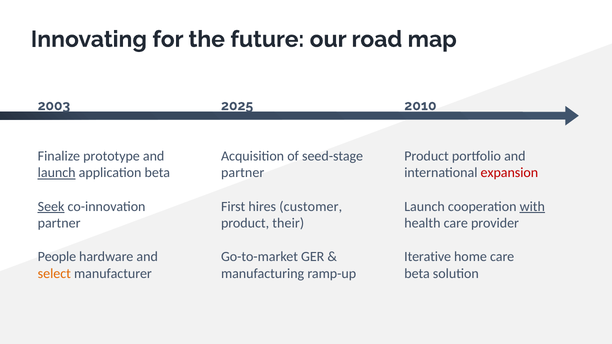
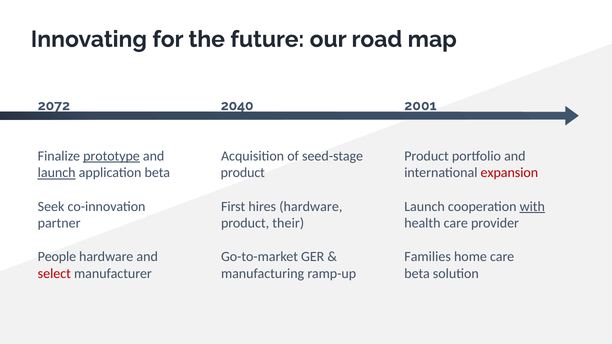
2003: 2003 -> 2072
2025: 2025 -> 2040
2010: 2010 -> 2001
prototype underline: none -> present
partner at (243, 173): partner -> product
Seek underline: present -> none
hires customer: customer -> hardware
Iterative: Iterative -> Families
select colour: orange -> red
